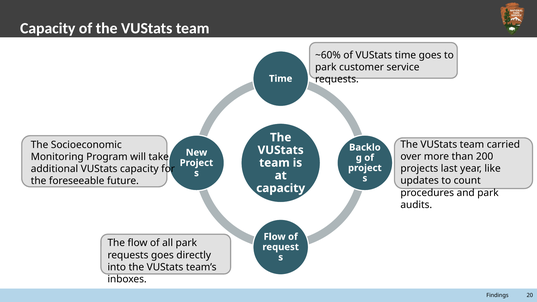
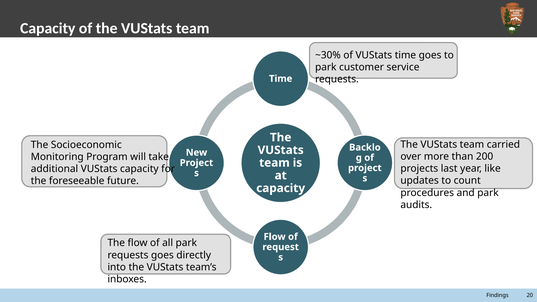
~60%: ~60% -> ~30%
